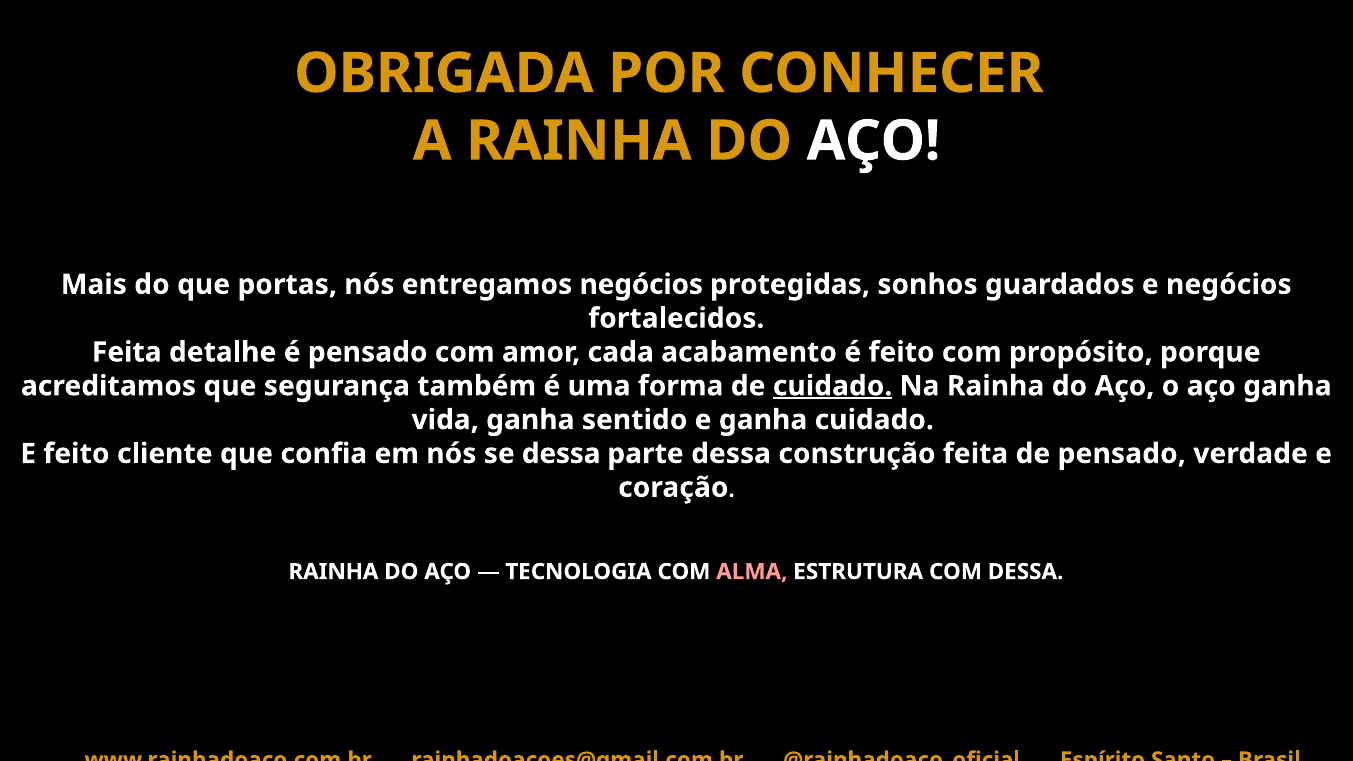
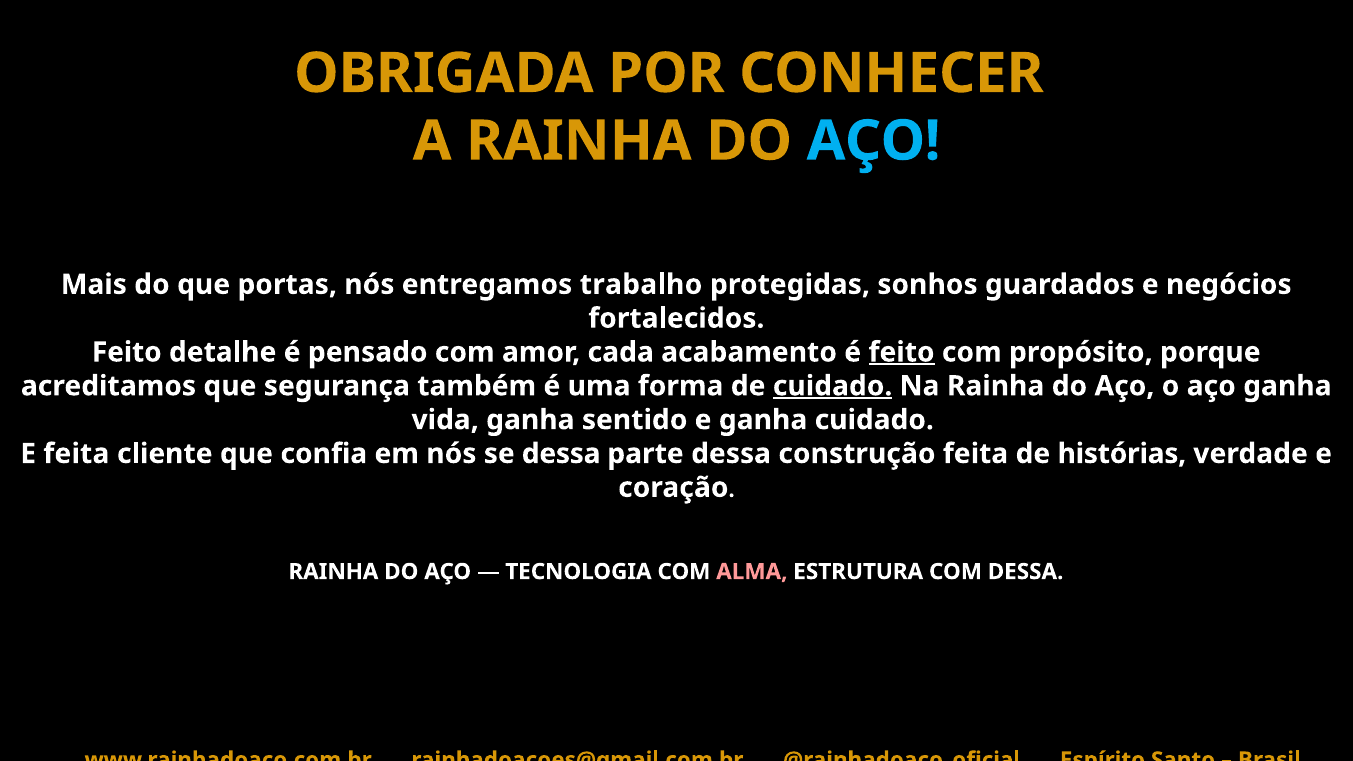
AÇO at (874, 141) colour: white -> light blue
entregamos negócios: negócios -> trabalho
Feita at (127, 352): Feita -> Feito
feito at (902, 352) underline: none -> present
E feito: feito -> feita
de pensado: pensado -> histórias
